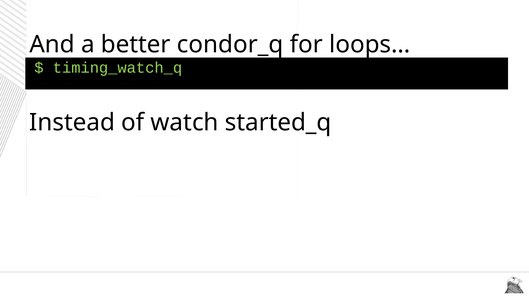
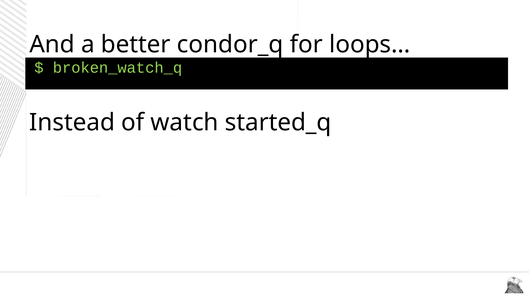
timing_watch_q: timing_watch_q -> broken_watch_q
